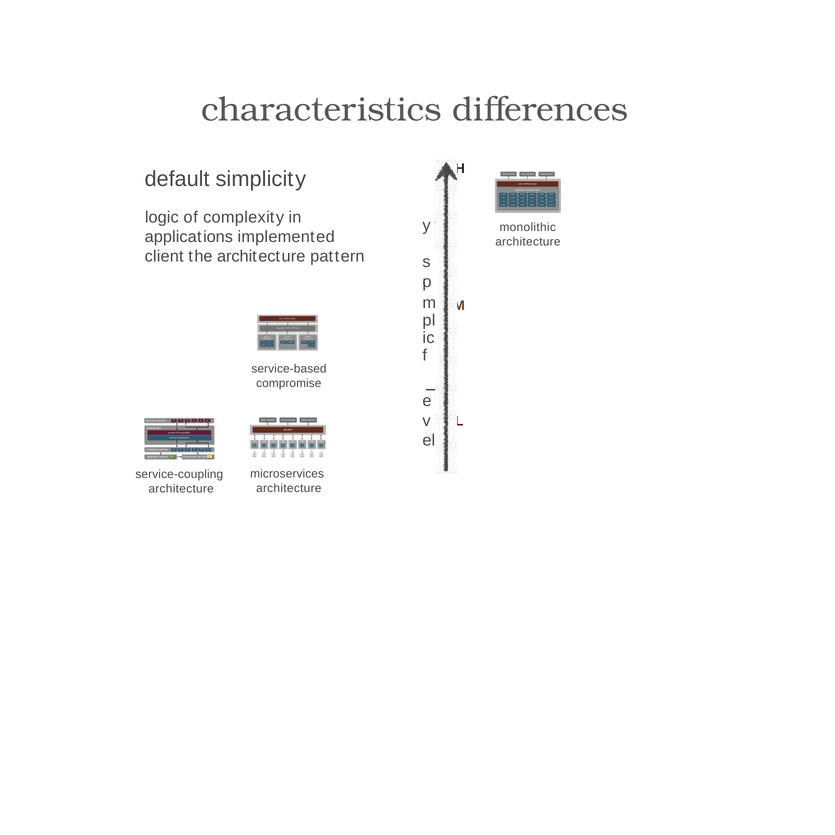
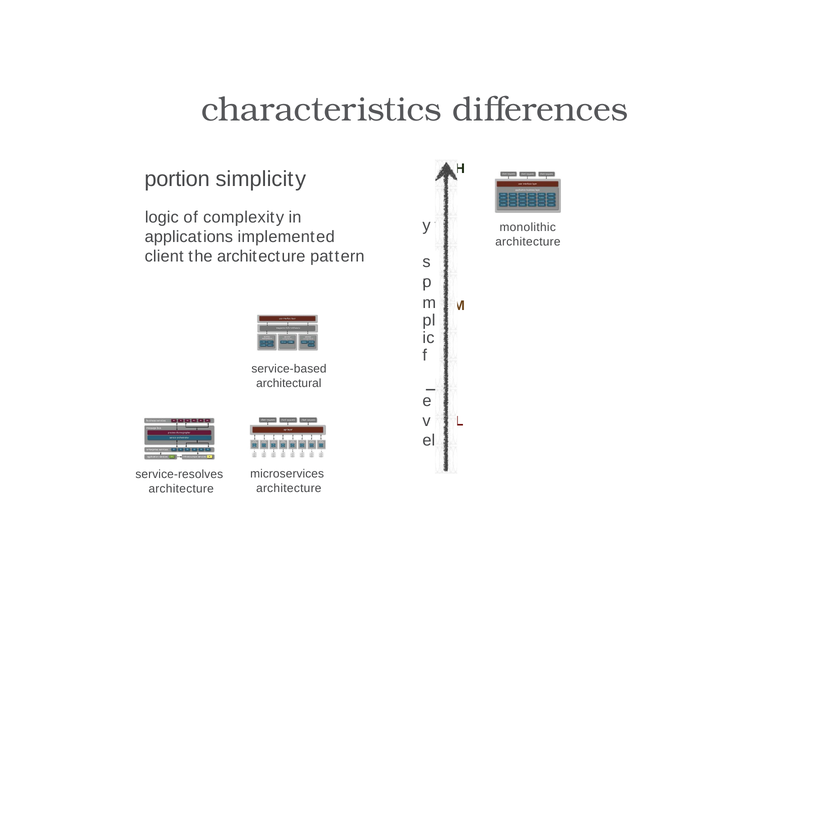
default: default -> portion
compromise: compromise -> architectural
service-coupling: service-coupling -> service-resolves
